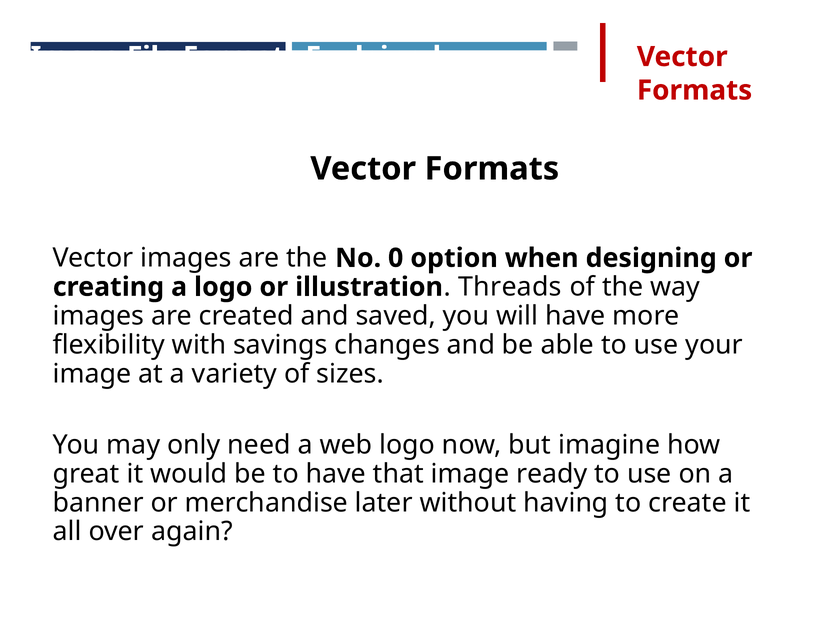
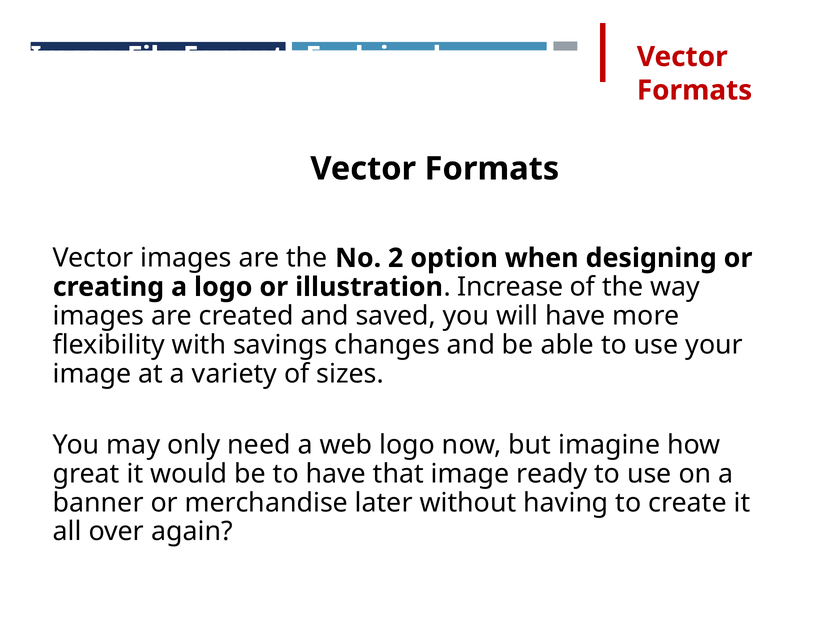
0: 0 -> 2
Threads: Threads -> Increase
